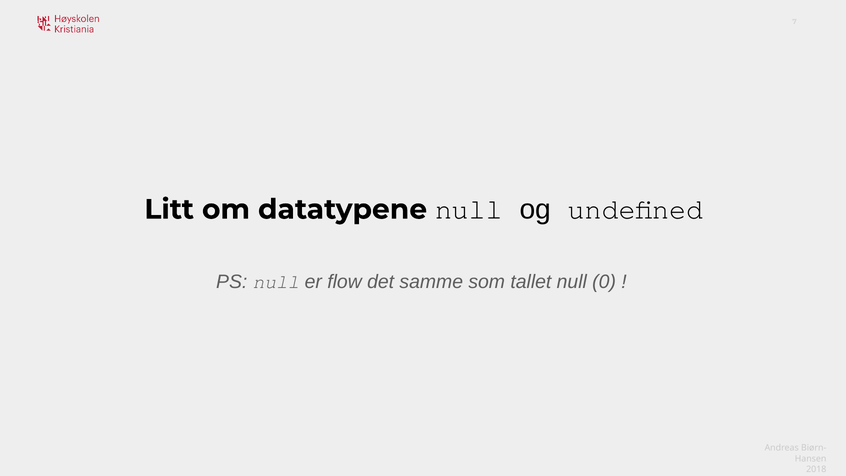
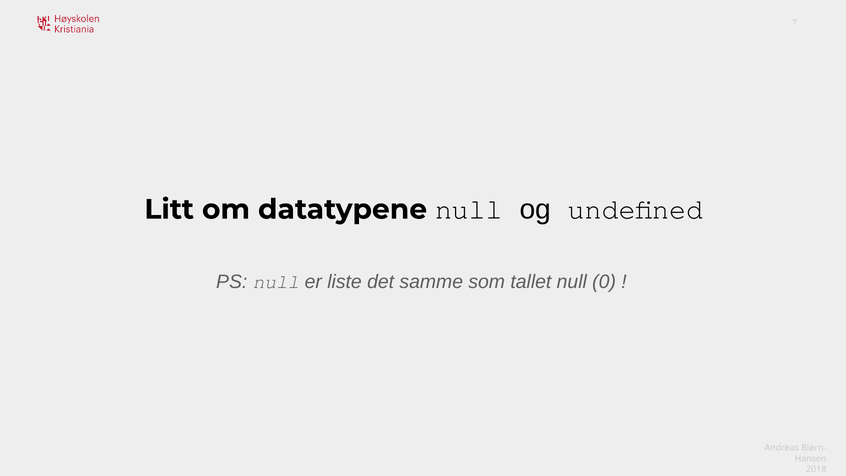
flow: flow -> liste
